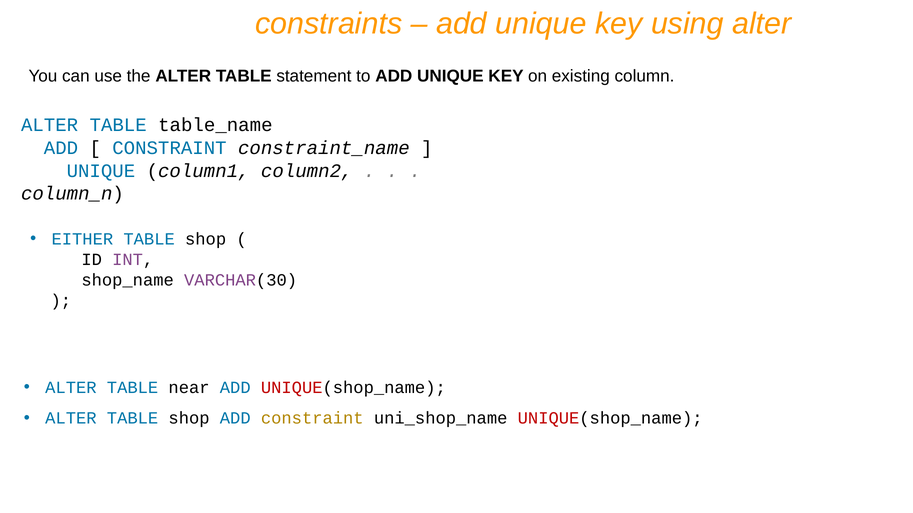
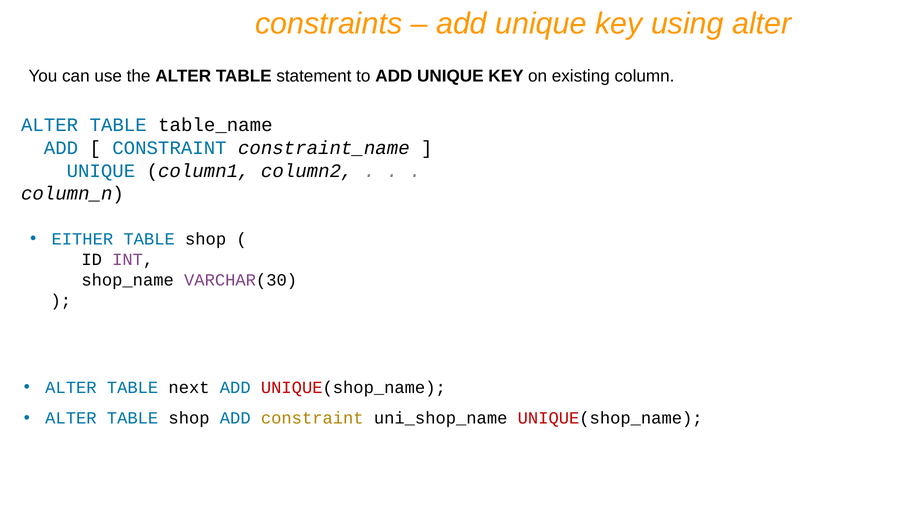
near: near -> next
